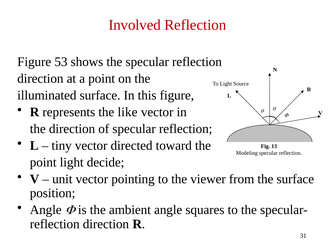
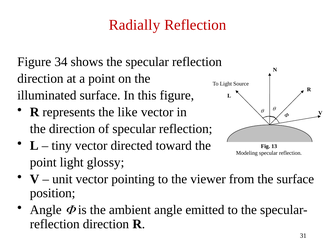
Involved: Involved -> Radially
53: 53 -> 34
decide: decide -> glossy
squares: squares -> emitted
